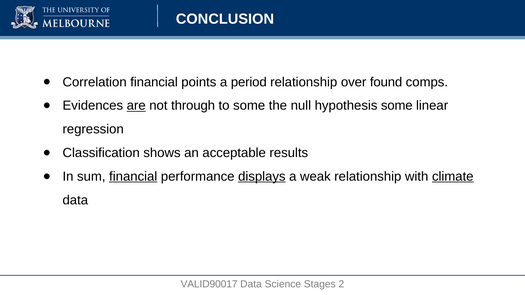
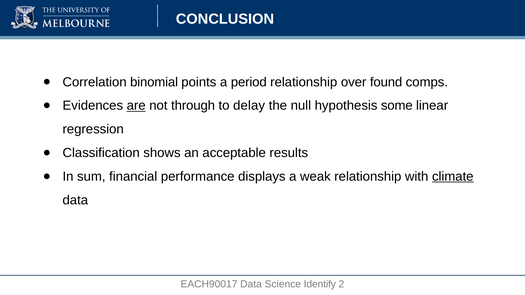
Correlation financial: financial -> binomial
to some: some -> delay
financial at (133, 177) underline: present -> none
displays underline: present -> none
VALID90017: VALID90017 -> EACH90017
Stages: Stages -> Identify
